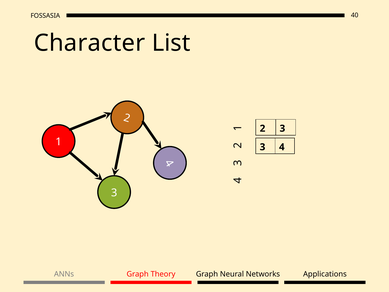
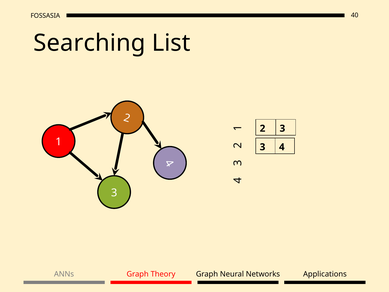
Character: Character -> Searching
